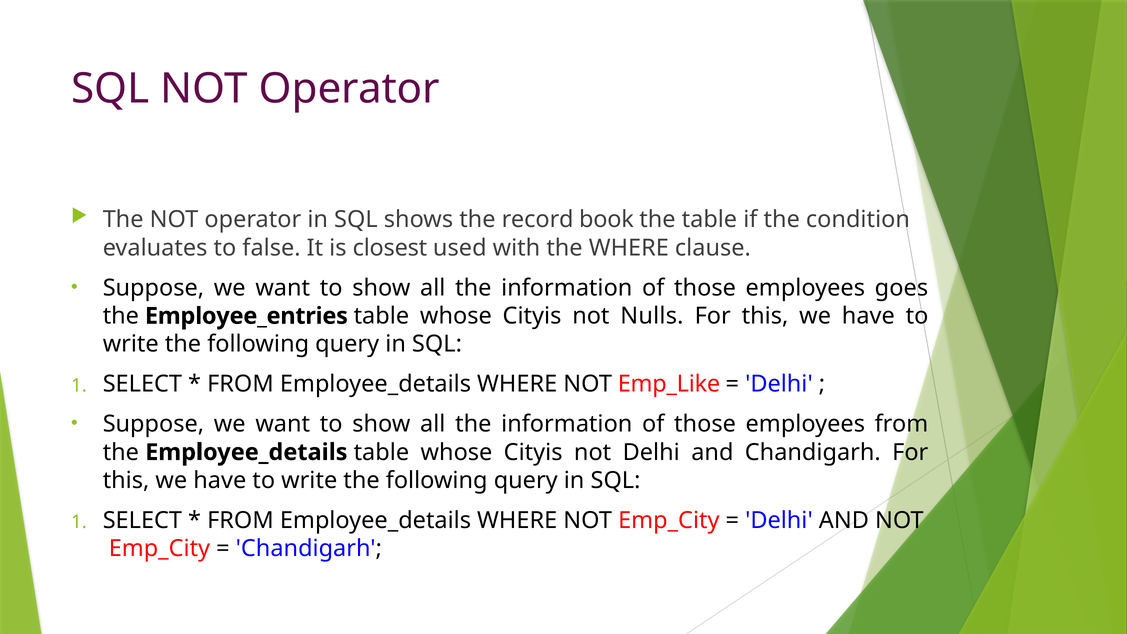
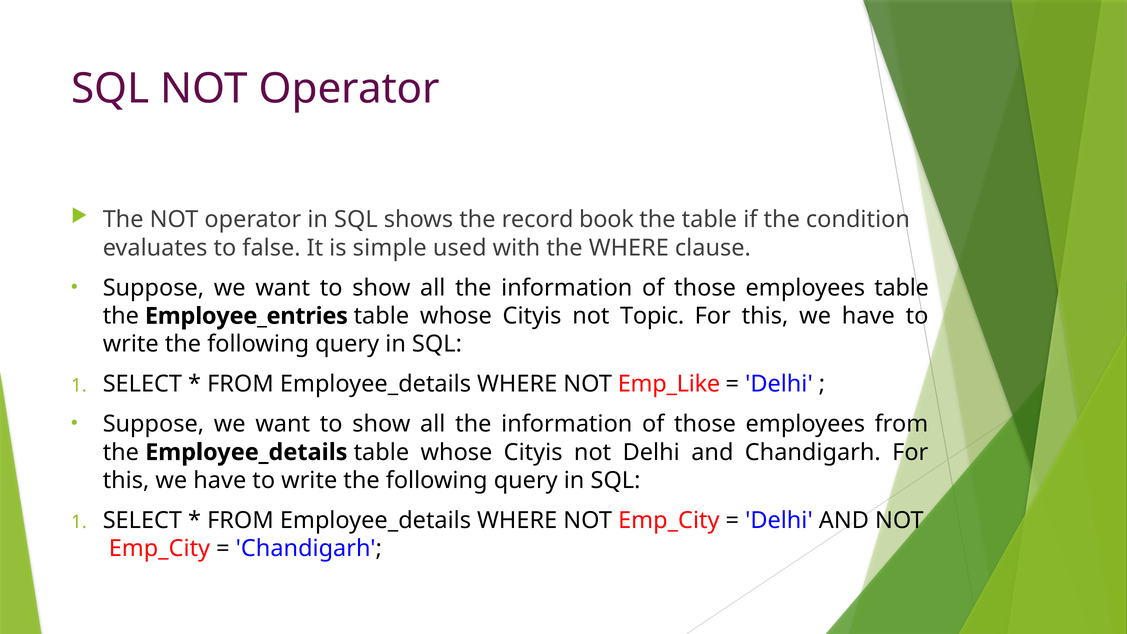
closest: closest -> simple
employees goes: goes -> table
Nulls: Nulls -> Topic
